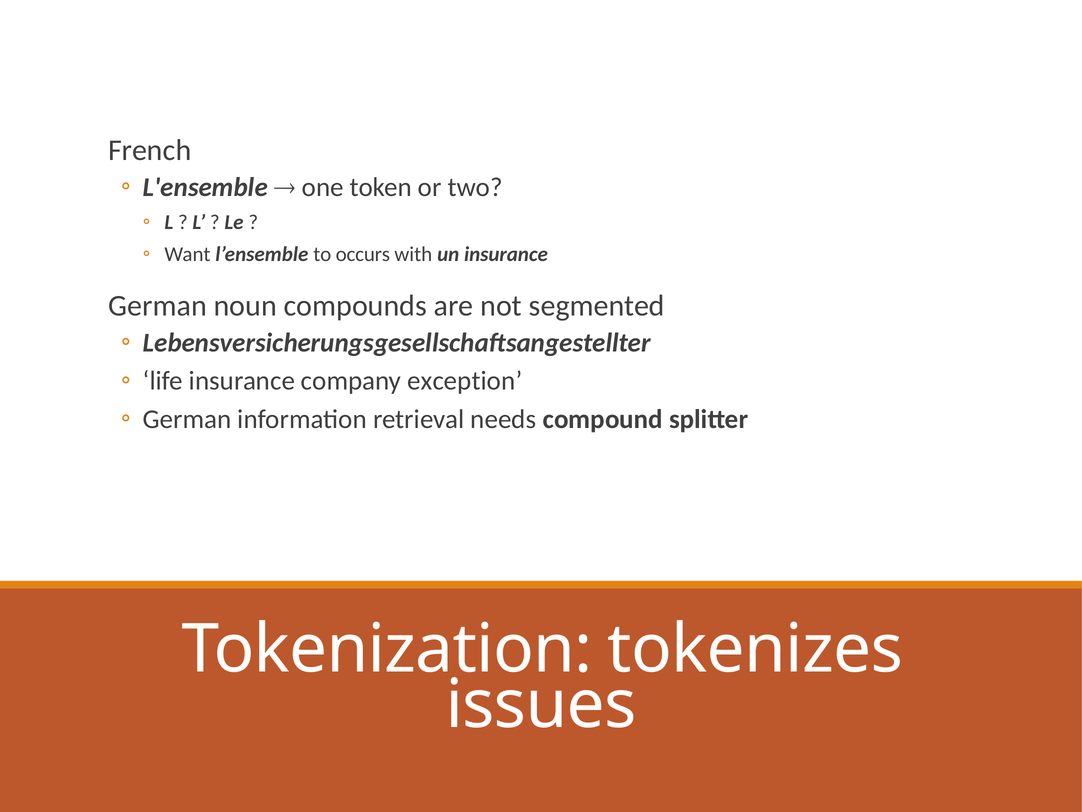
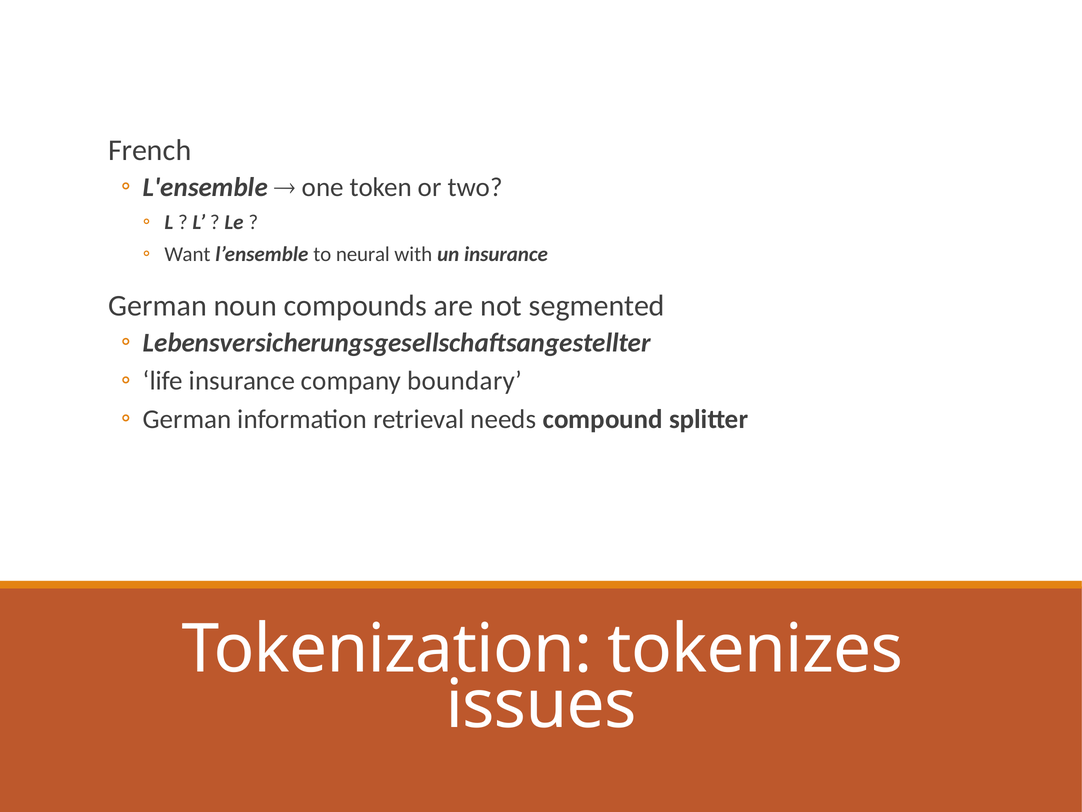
occurs: occurs -> neural
exception: exception -> boundary
